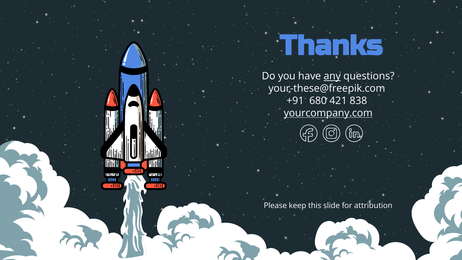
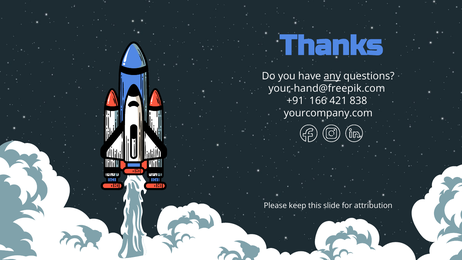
your-these@freepik.com: your-these@freepik.com -> your-hand@freepik.com
680: 680 -> 166
yourcompany.com underline: present -> none
